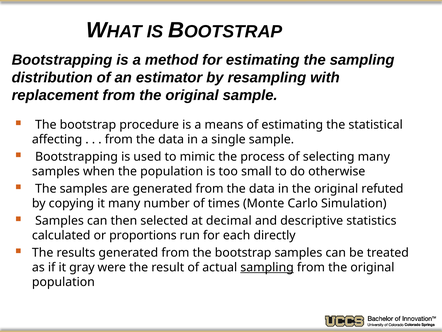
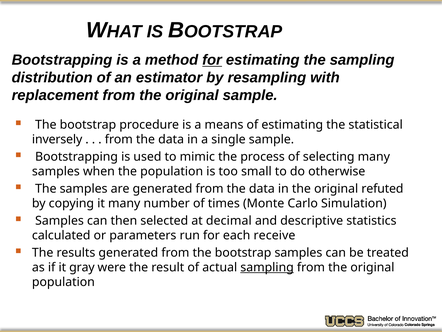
for at (212, 60) underline: none -> present
affecting: affecting -> inversely
proportions: proportions -> parameters
directly: directly -> receive
